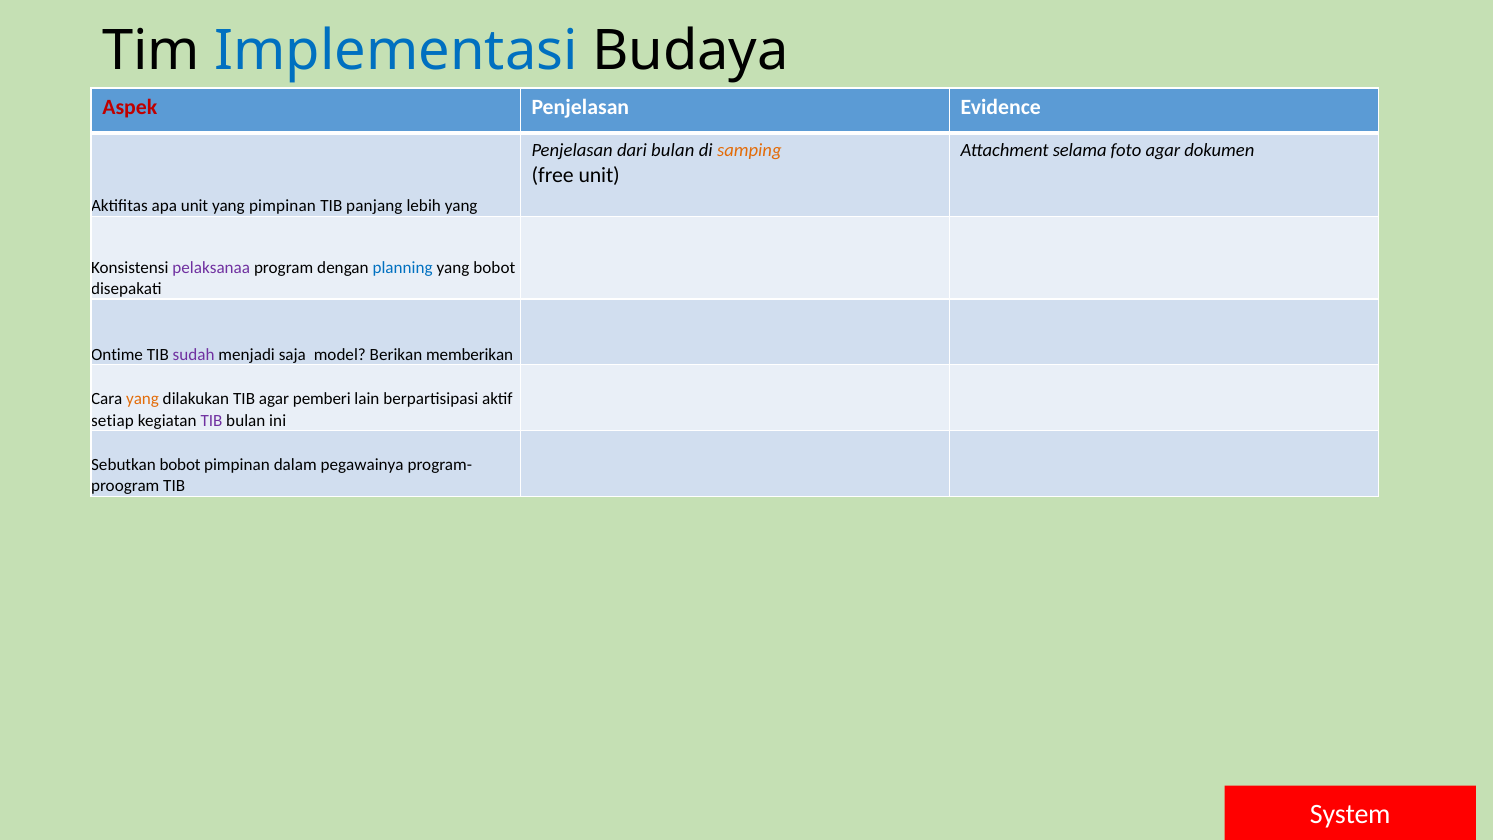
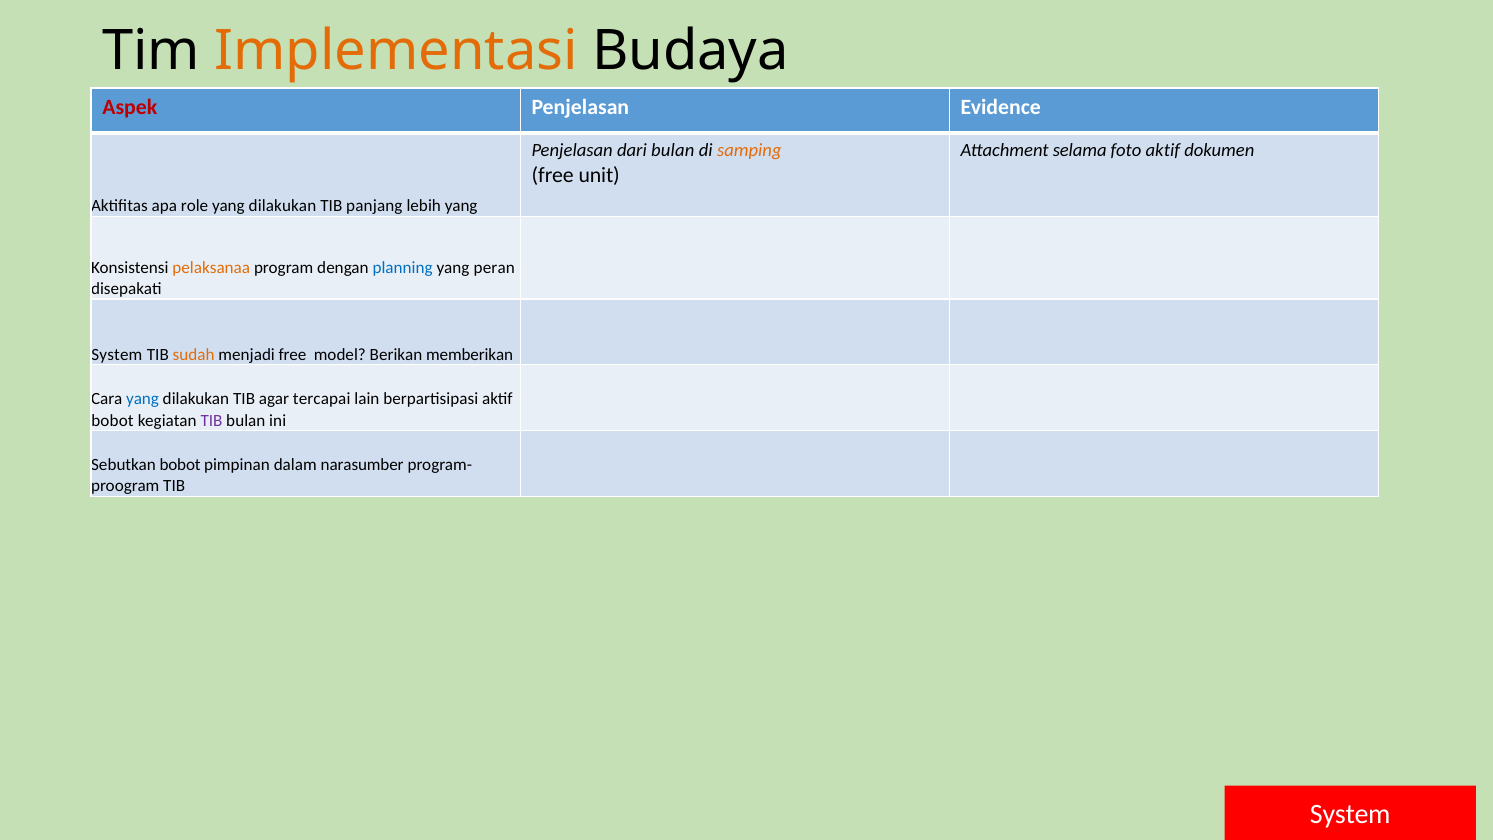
Implementasi colour: blue -> orange
foto agar: agar -> aktif
apa unit: unit -> role
pimpinan at (282, 206): pimpinan -> dilakukan
pelaksanaa colour: purple -> orange
yang bobot: bobot -> peran
Ontime at (117, 354): Ontime -> System
sudah colour: purple -> orange
menjadi saja: saja -> free
yang at (143, 399) colour: orange -> blue
pemberi: pemberi -> tercapai
setiap at (113, 420): setiap -> bobot
pegawainya: pegawainya -> narasumber
